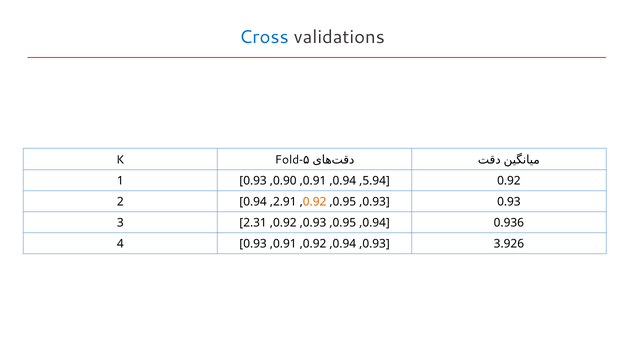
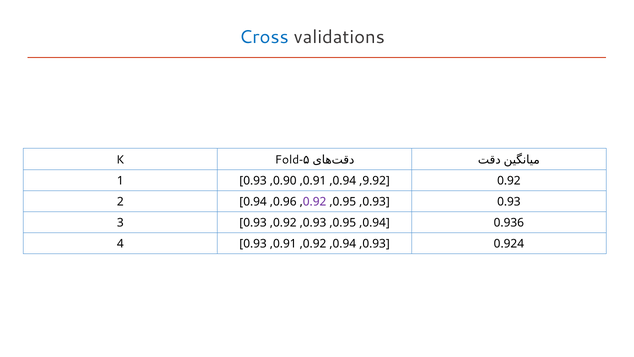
5.94: 5.94 -> 9.92
2.91: 2.91 -> 0.96
0.92 at (315, 202) colour: orange -> purple
2.31 at (255, 223): 2.31 -> 0.93
3.926: 3.926 -> 0.924
